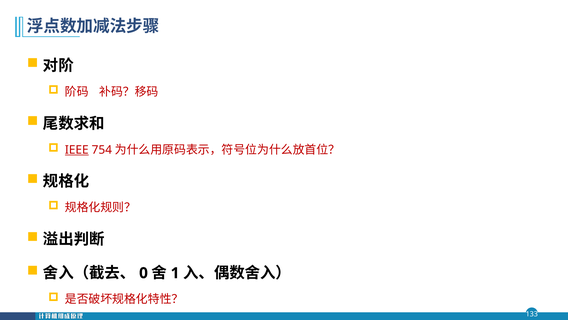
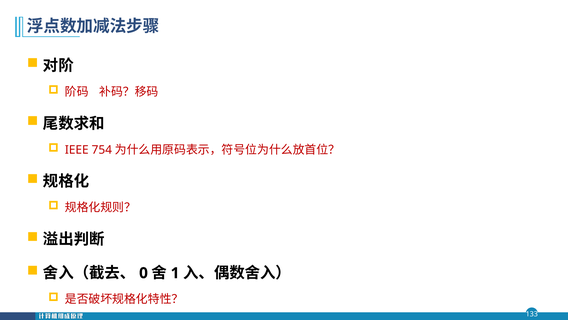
IEEE underline: present -> none
